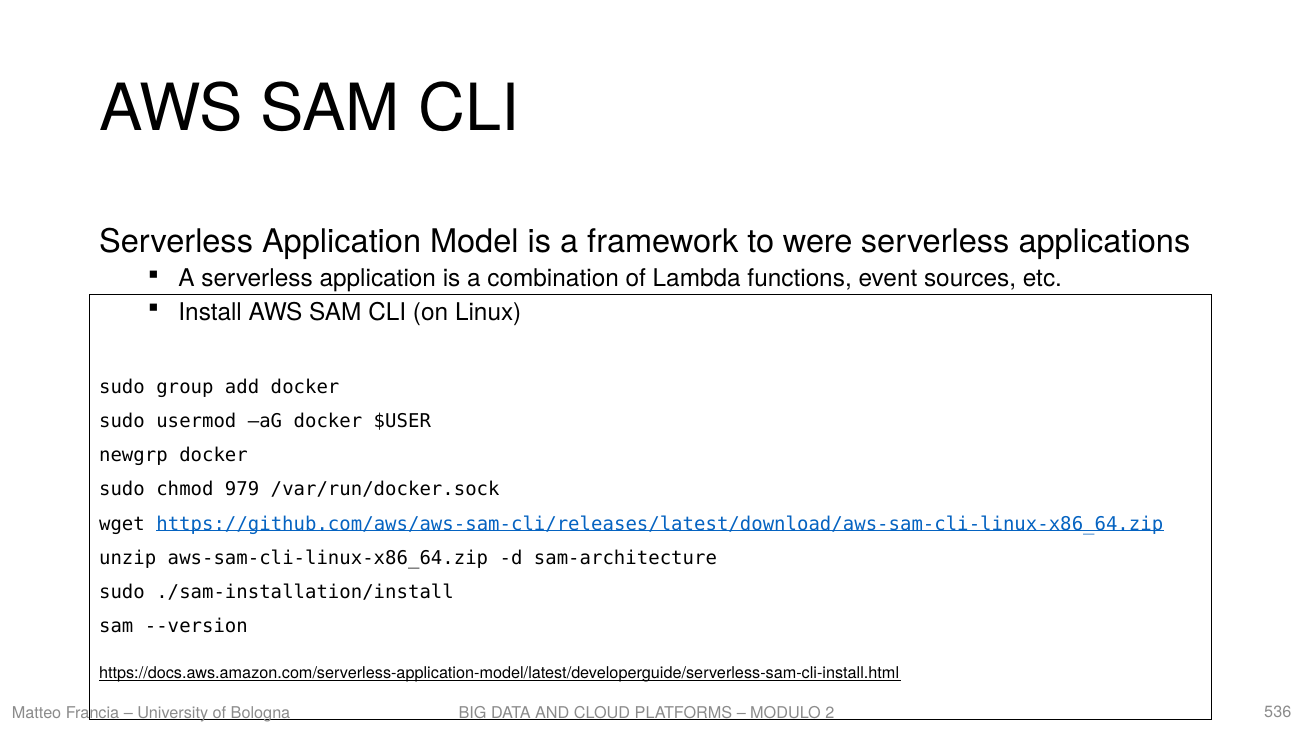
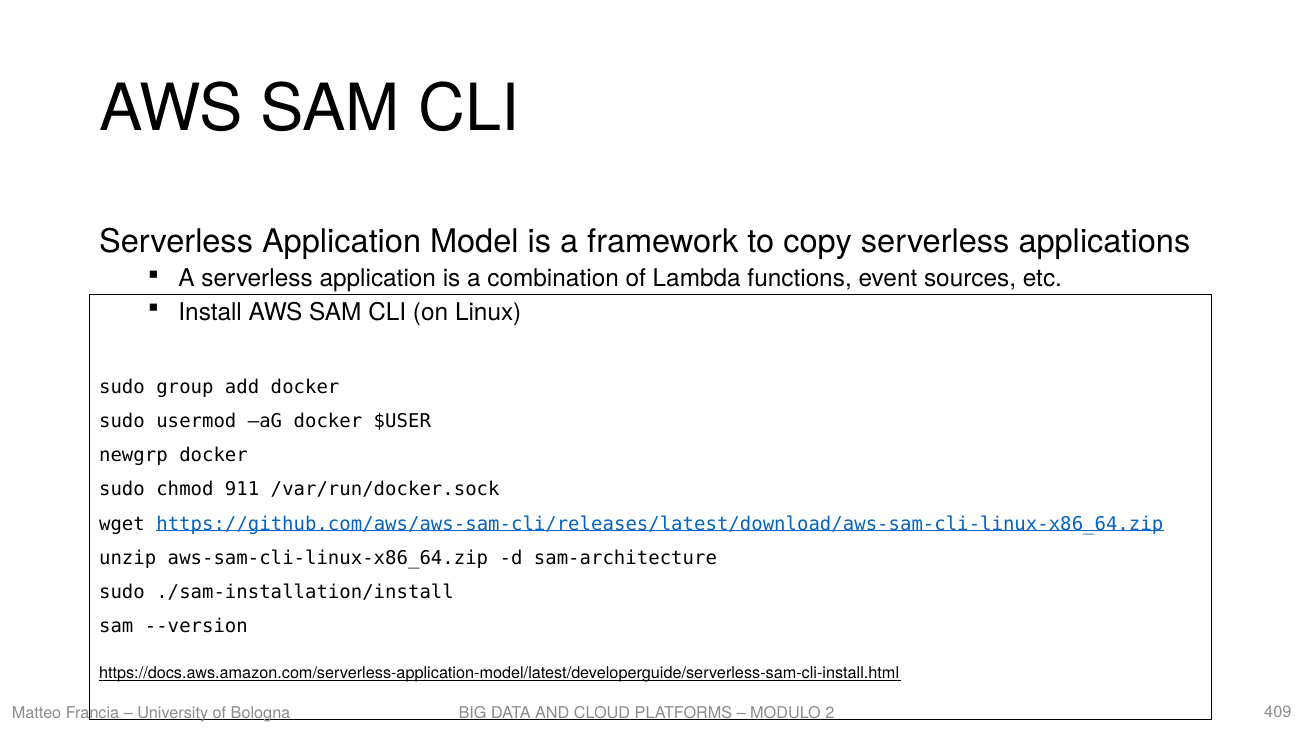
were: were -> copy
979: 979 -> 911
536: 536 -> 409
